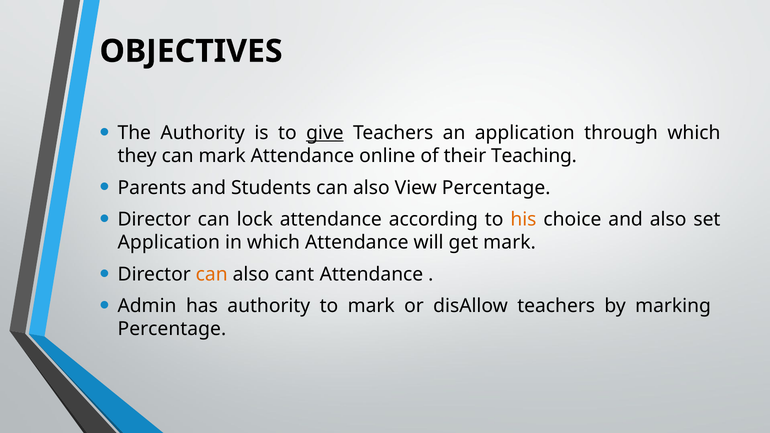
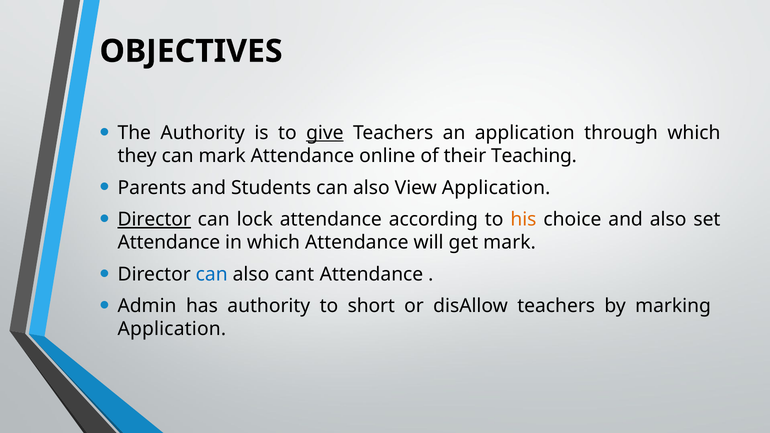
View Percentage: Percentage -> Application
Director at (154, 220) underline: none -> present
Application at (169, 243): Application -> Attendance
can at (212, 274) colour: orange -> blue
to mark: mark -> short
Percentage at (172, 329): Percentage -> Application
